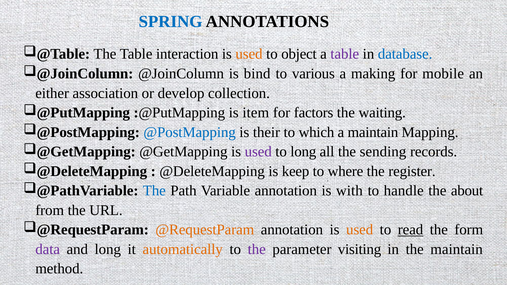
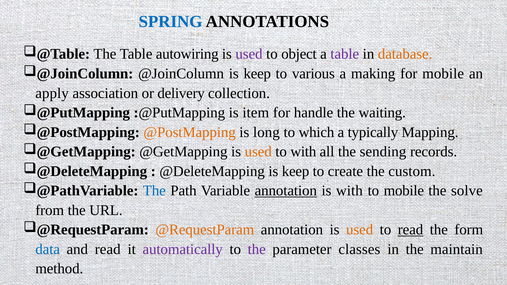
interaction: interaction -> autowiring
used at (249, 54) colour: orange -> purple
database colour: blue -> orange
@JoinColumn is bind: bind -> keep
either: either -> apply
develop: develop -> delivery
factors: factors -> handle
@PostMapping colour: blue -> orange
their: their -> long
a maintain: maintain -> typically
used at (258, 152) colour: purple -> orange
to long: long -> with
where: where -> create
register: register -> custom
annotation at (286, 191) underline: none -> present
to handle: handle -> mobile
about: about -> solve
data colour: purple -> blue
and long: long -> read
automatically colour: orange -> purple
visiting: visiting -> classes
